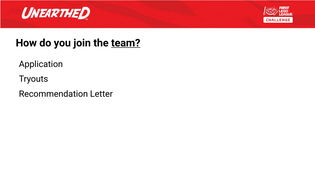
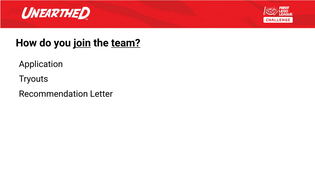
join underline: none -> present
